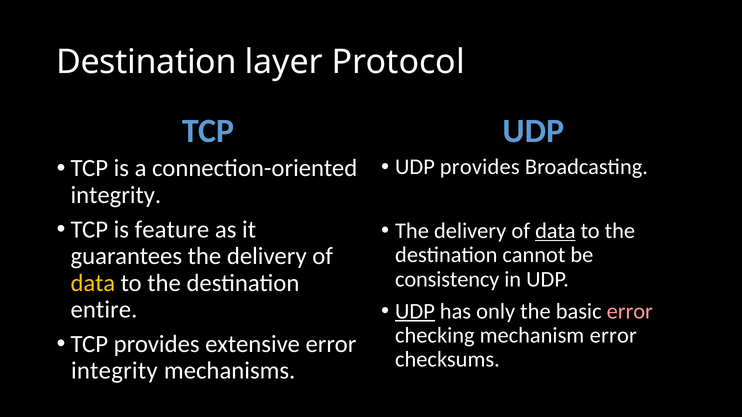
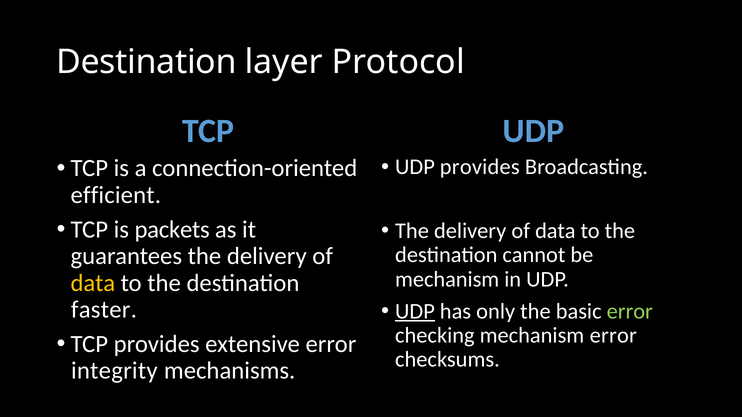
integrity at (116, 195): integrity -> efficient
feature: feature -> packets
data at (555, 231) underline: present -> none
consistency at (447, 280): consistency -> mechanism
entire: entire -> faster
error at (630, 311) colour: pink -> light green
